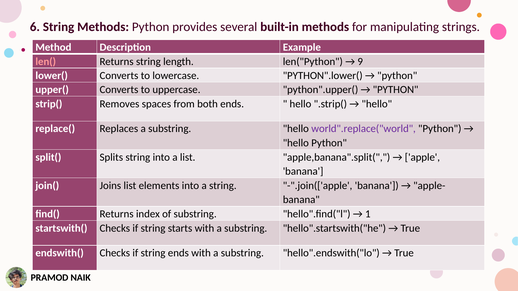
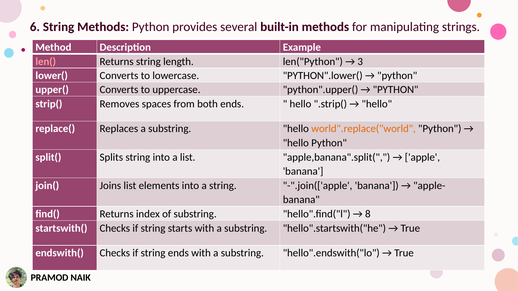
9: 9 -> 3
world".replace("world colour: purple -> orange
1: 1 -> 8
